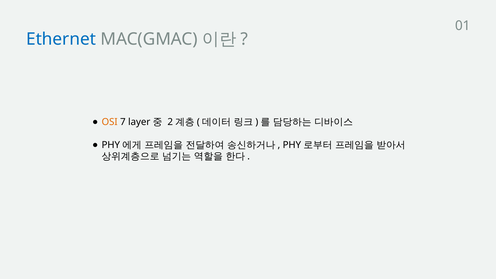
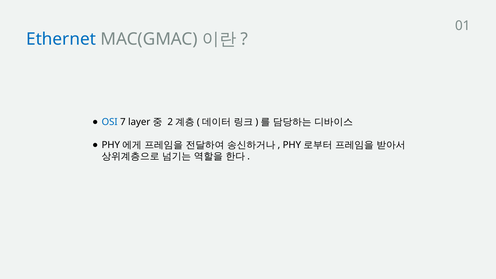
OSI colour: orange -> blue
